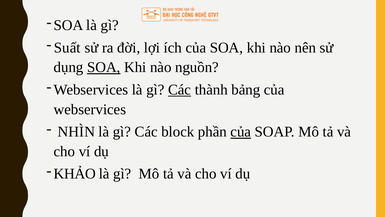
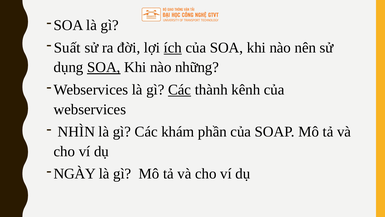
ích underline: none -> present
nguồn: nguồn -> những
bảng: bảng -> kênh
block: block -> khám
của at (241, 132) underline: present -> none
KHẢO: KHẢO -> NGÀY
